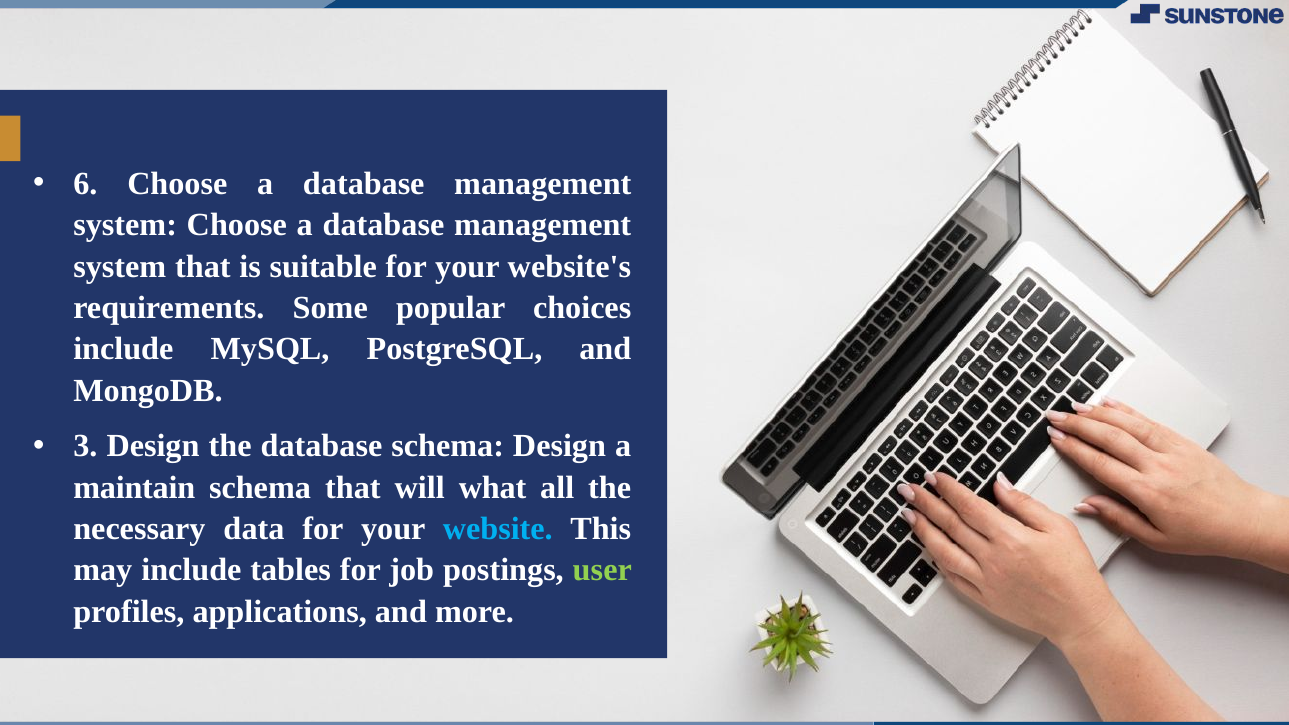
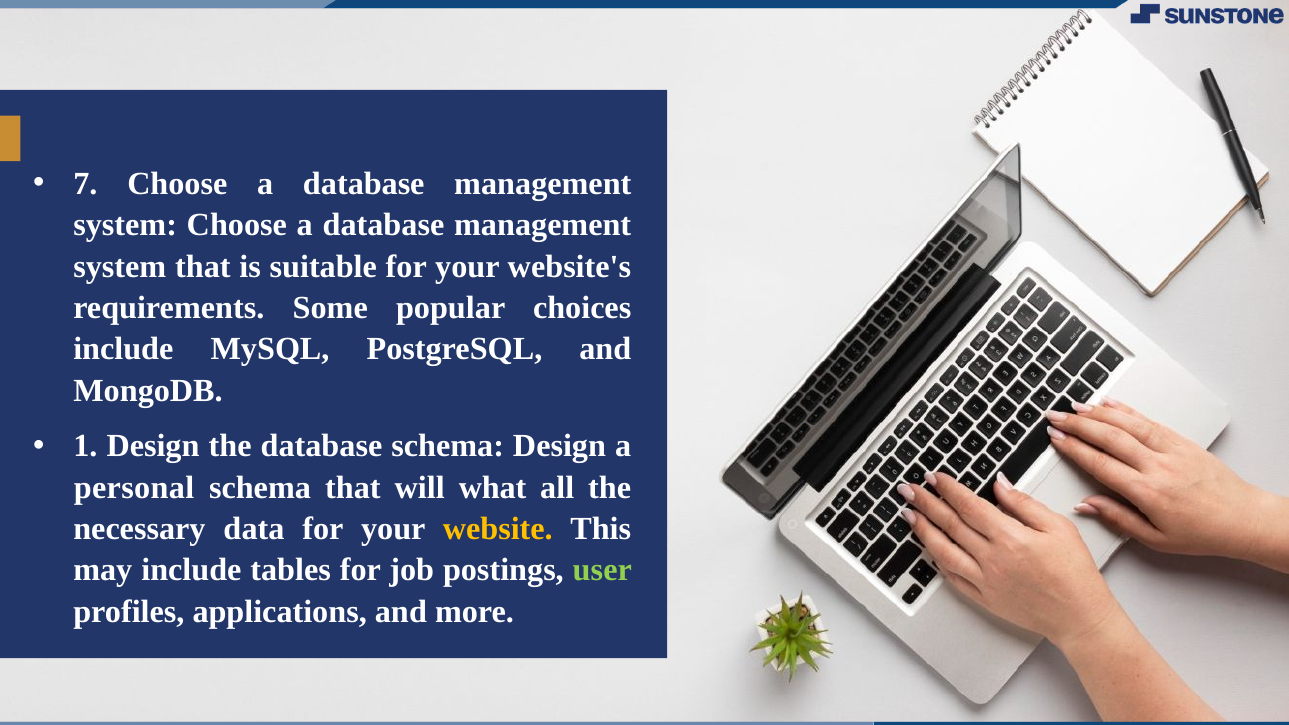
6: 6 -> 7
3: 3 -> 1
maintain: maintain -> personal
website colour: light blue -> yellow
